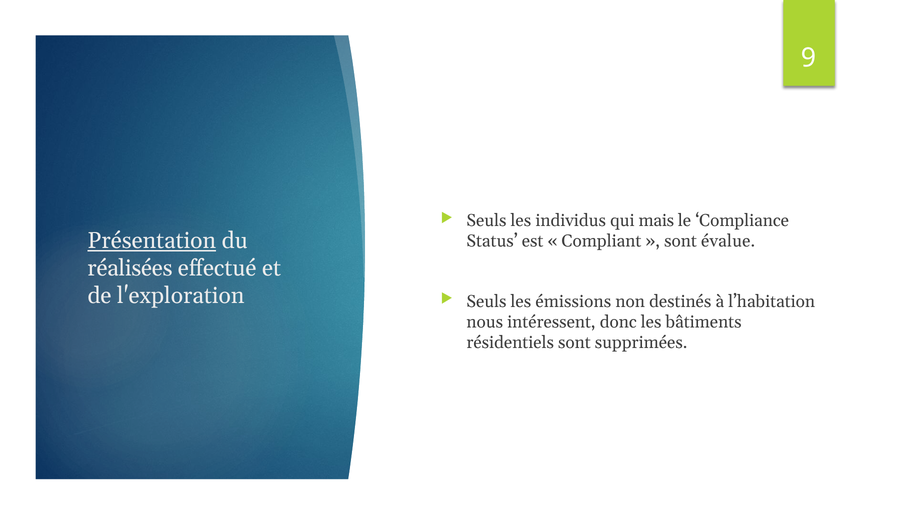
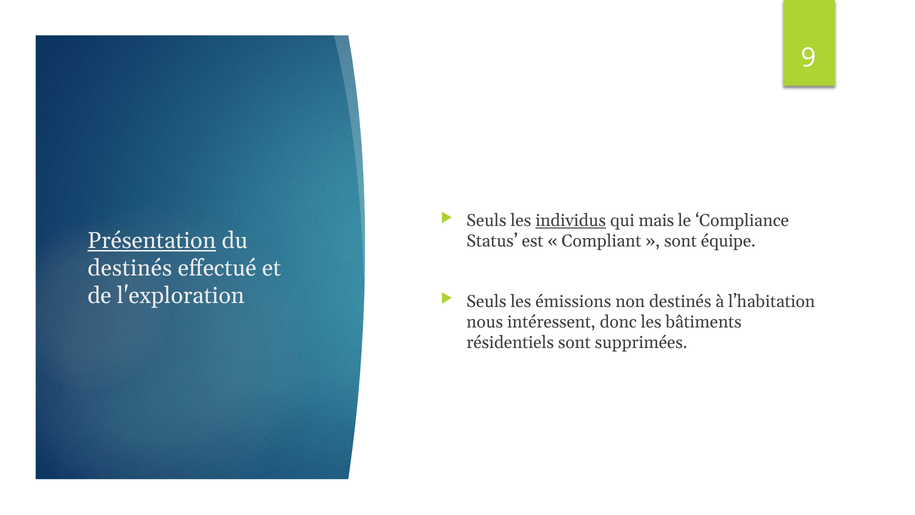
individus underline: none -> present
évalue: évalue -> équipe
réalisées at (130, 268): réalisées -> destinés
